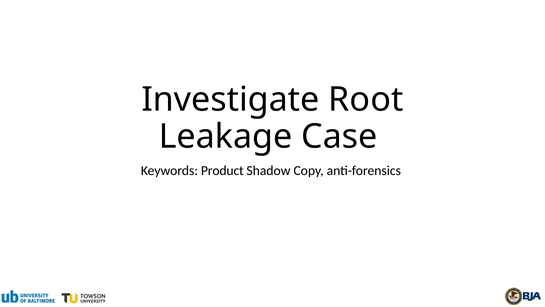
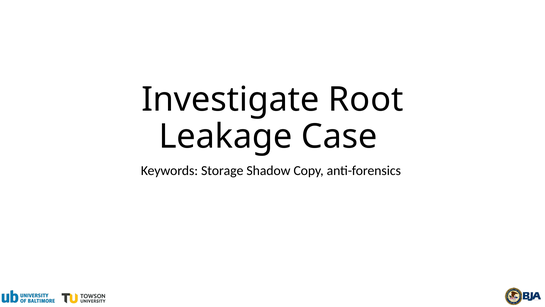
Product: Product -> Storage
